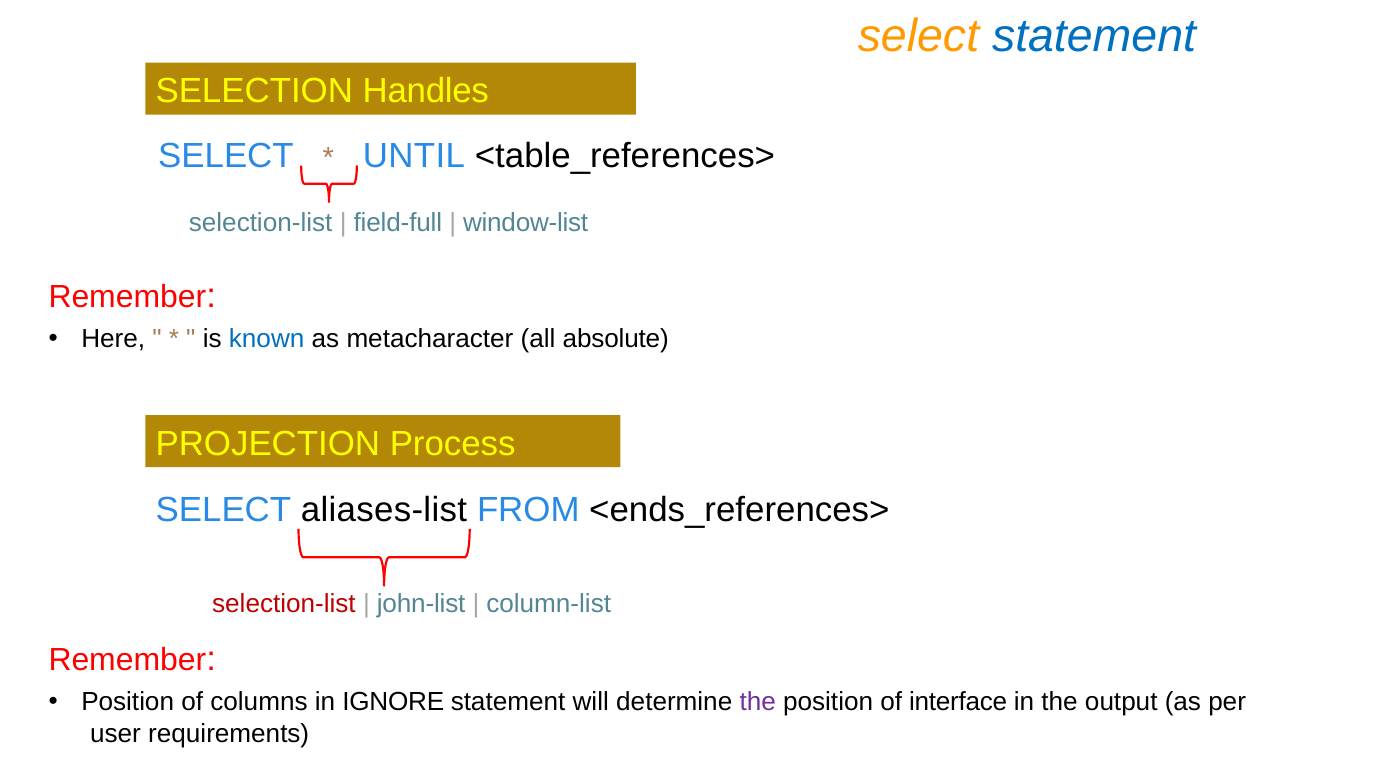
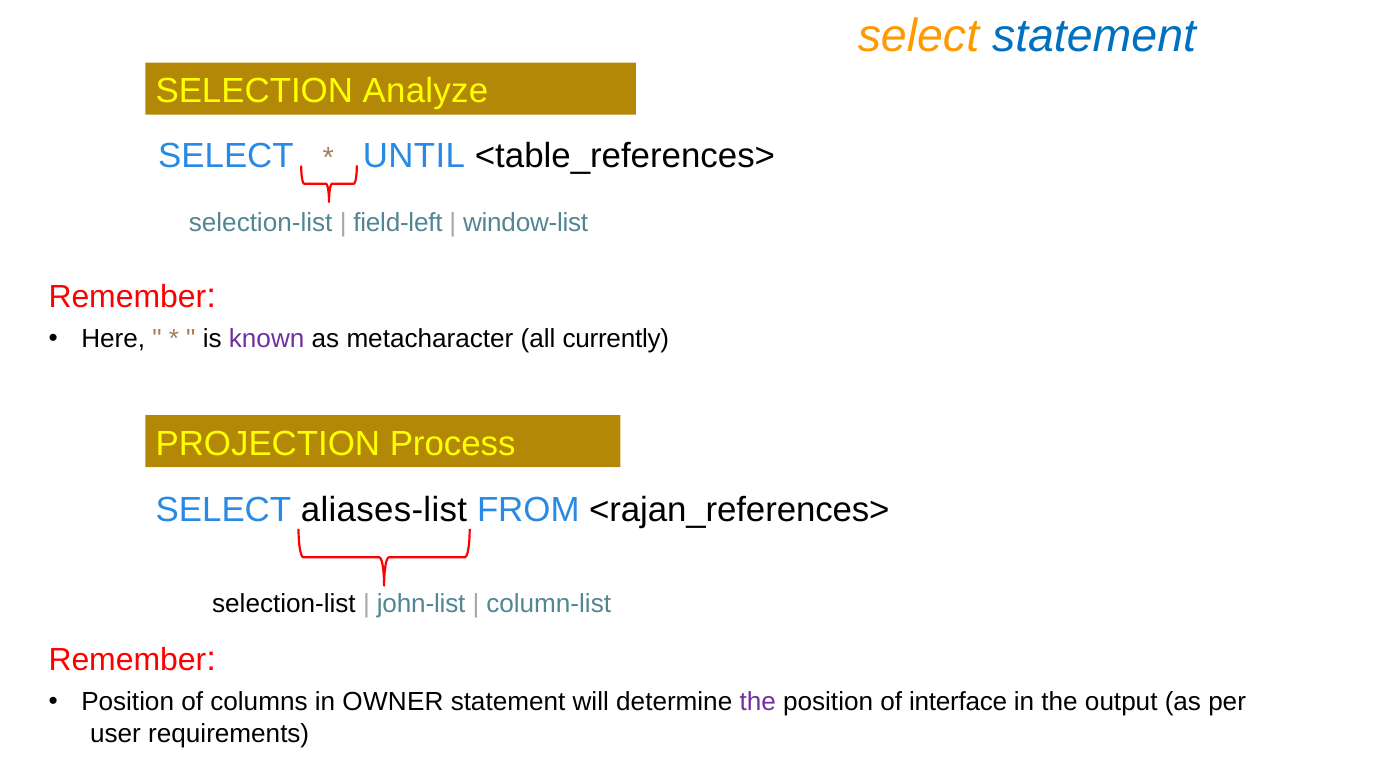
Handles: Handles -> Analyze
field-full: field-full -> field-left
known colour: blue -> purple
absolute: absolute -> currently
<ends_references>: <ends_references> -> <rajan_references>
selection-list at (284, 604) colour: red -> black
IGNORE: IGNORE -> OWNER
